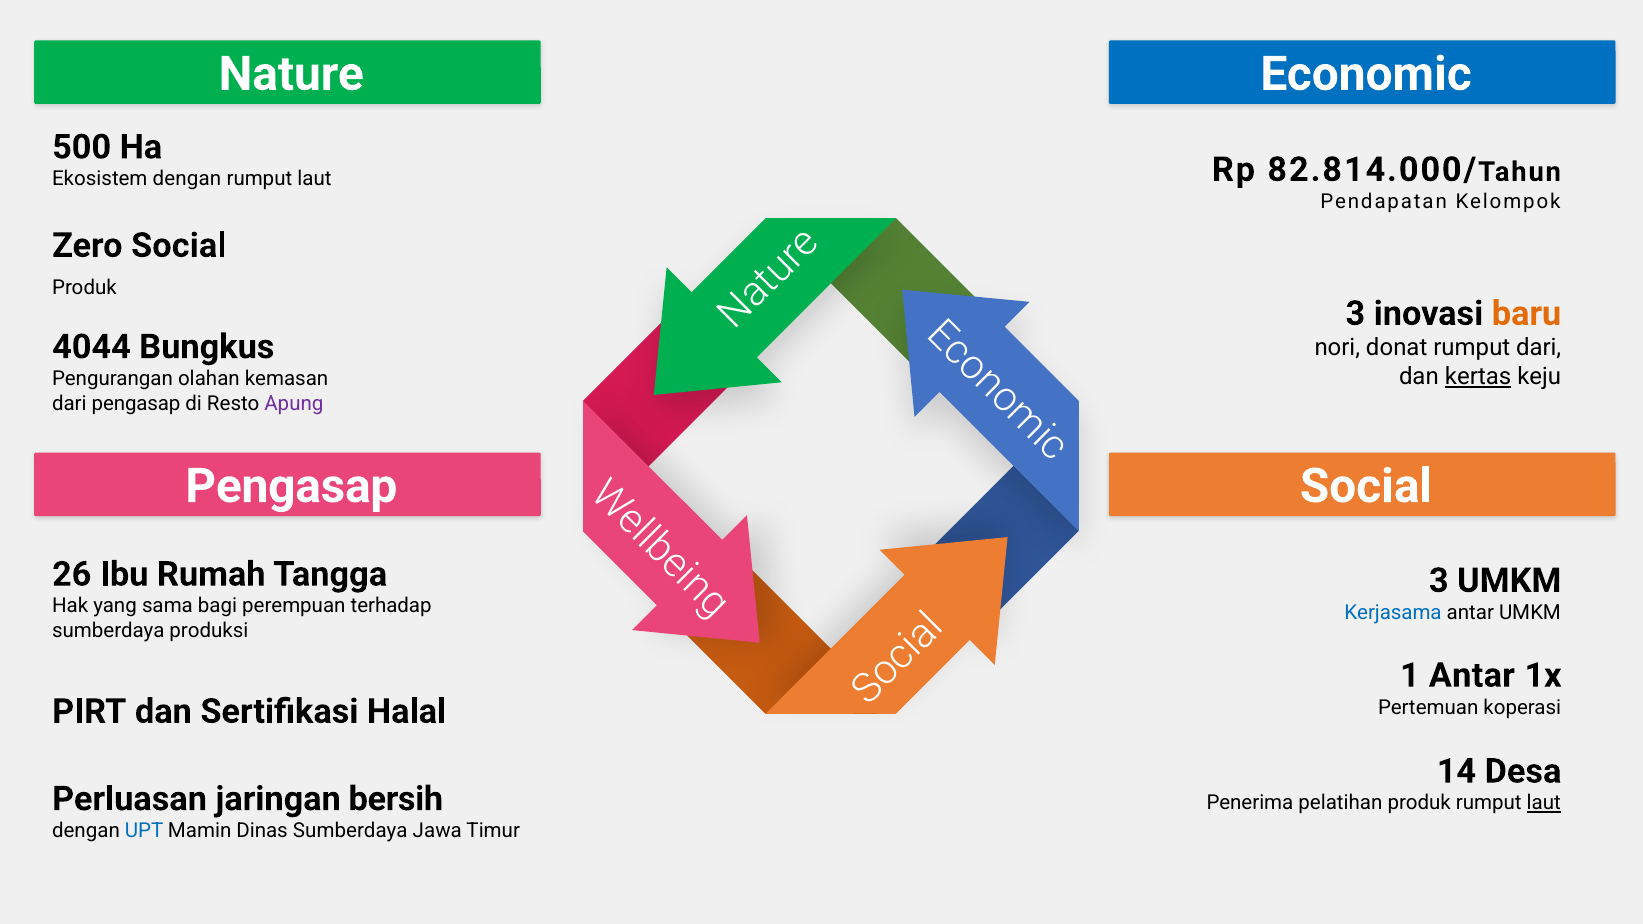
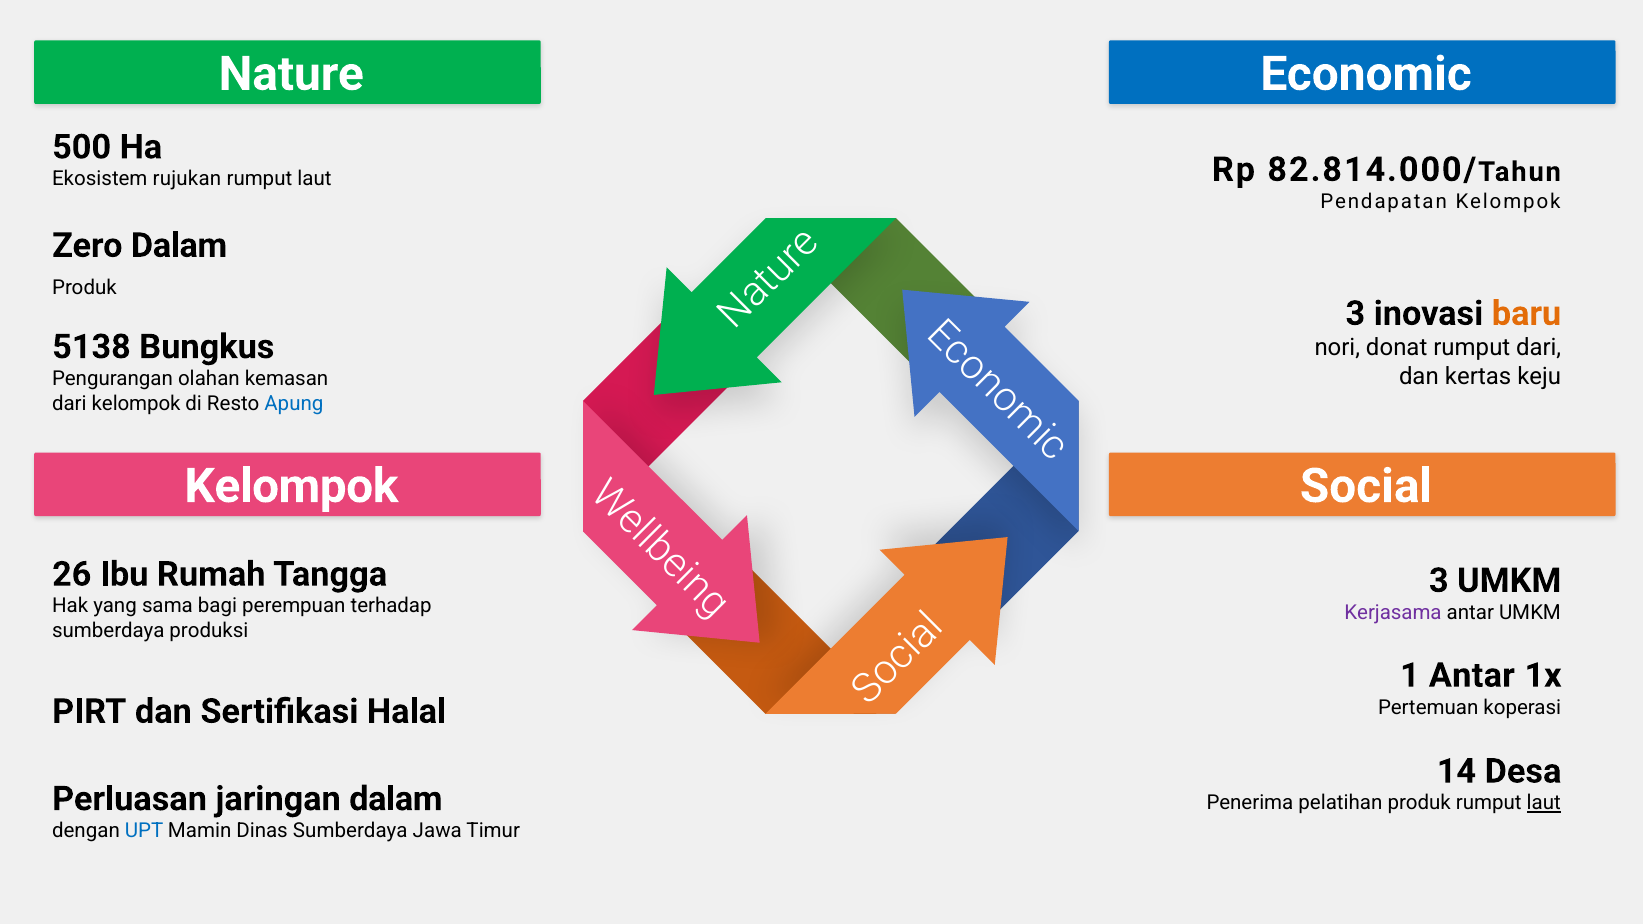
Ekosistem dengan: dengan -> rujukan
Zero Social: Social -> Dalam
4044: 4044 -> 5138
kertas underline: present -> none
dari pengasap: pengasap -> kelompok
Apung colour: purple -> blue
Pengasap at (291, 486): Pengasap -> Kelompok
Kerjasama colour: blue -> purple
jaringan bersih: bersih -> dalam
